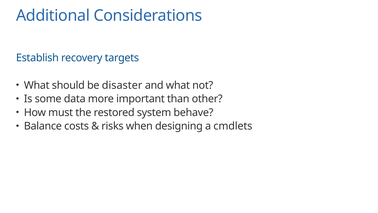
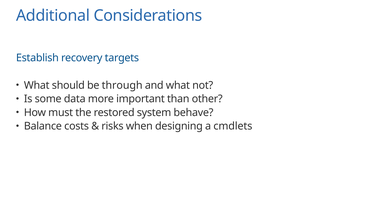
disaster: disaster -> through
